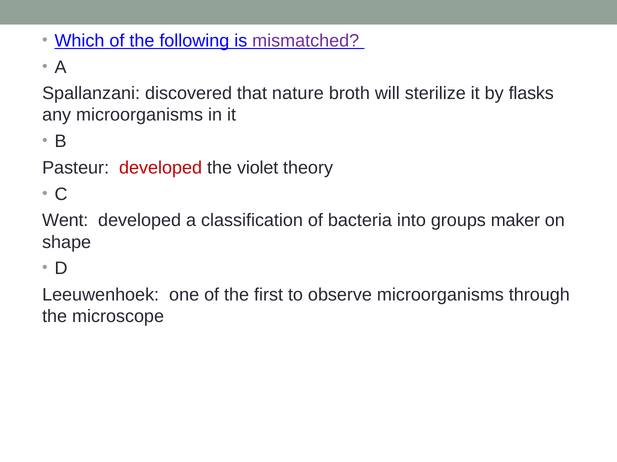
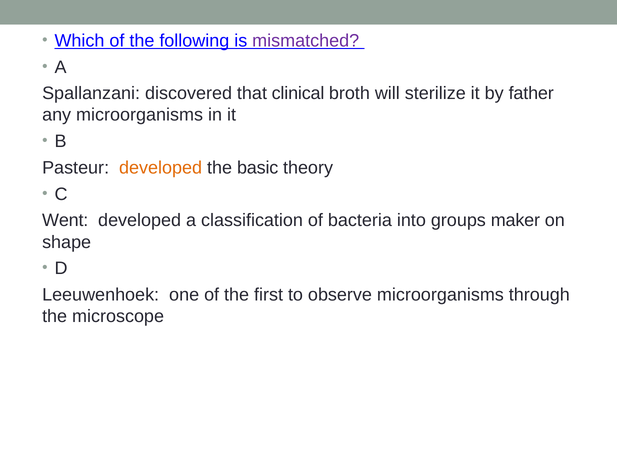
nature: nature -> clinical
flasks: flasks -> father
developed at (161, 168) colour: red -> orange
violet: violet -> basic
